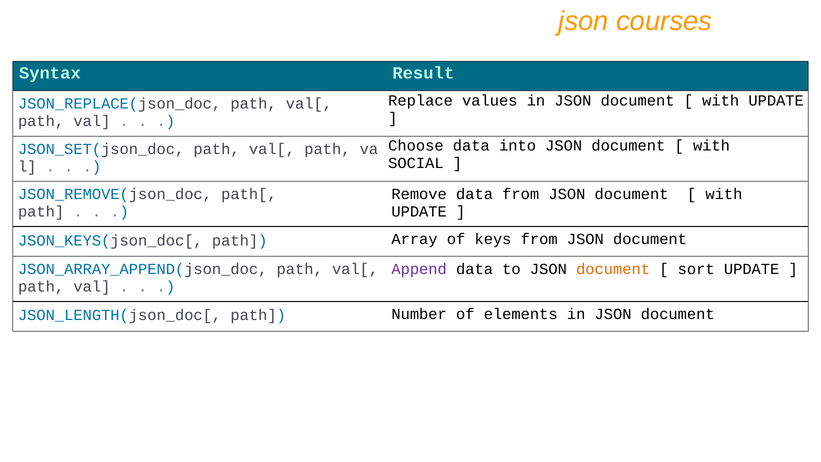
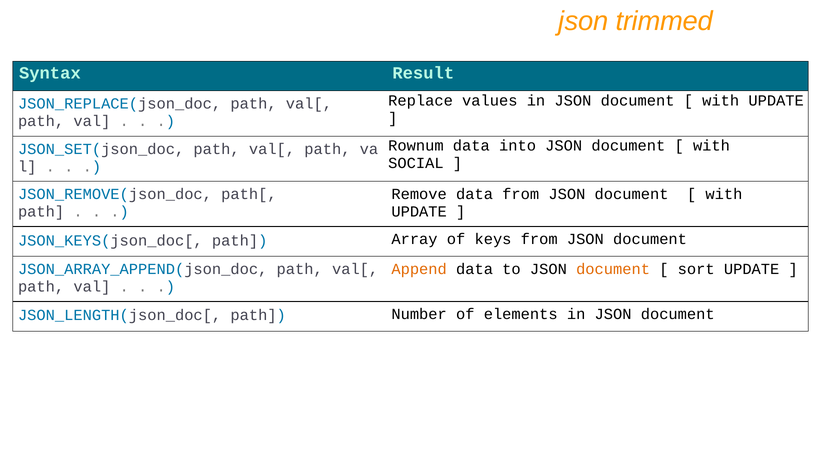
courses: courses -> trimmed
Choose: Choose -> Rownum
Append colour: purple -> orange
